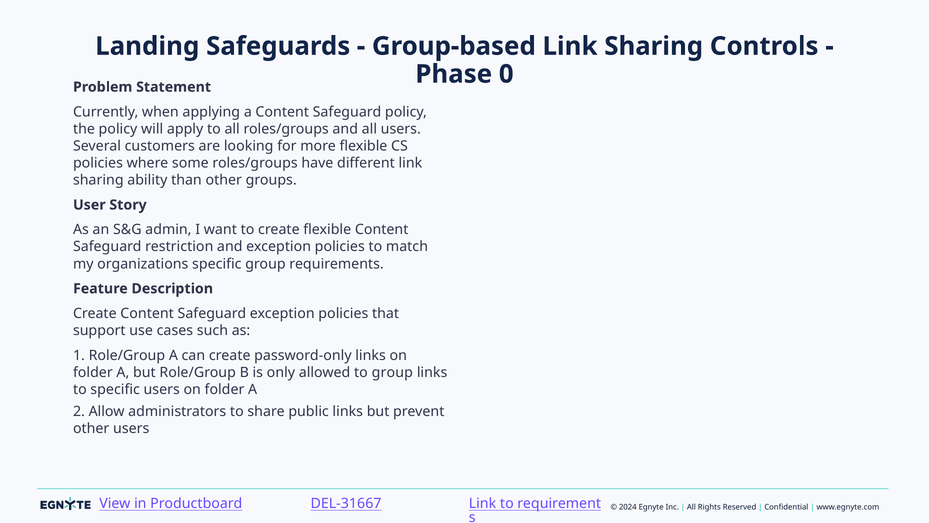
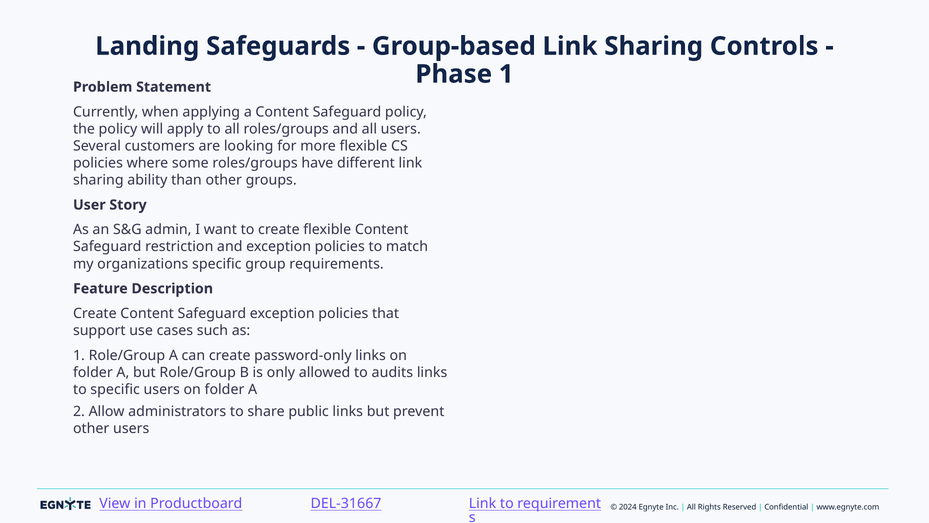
Phase 0: 0 -> 1
to group: group -> audits
